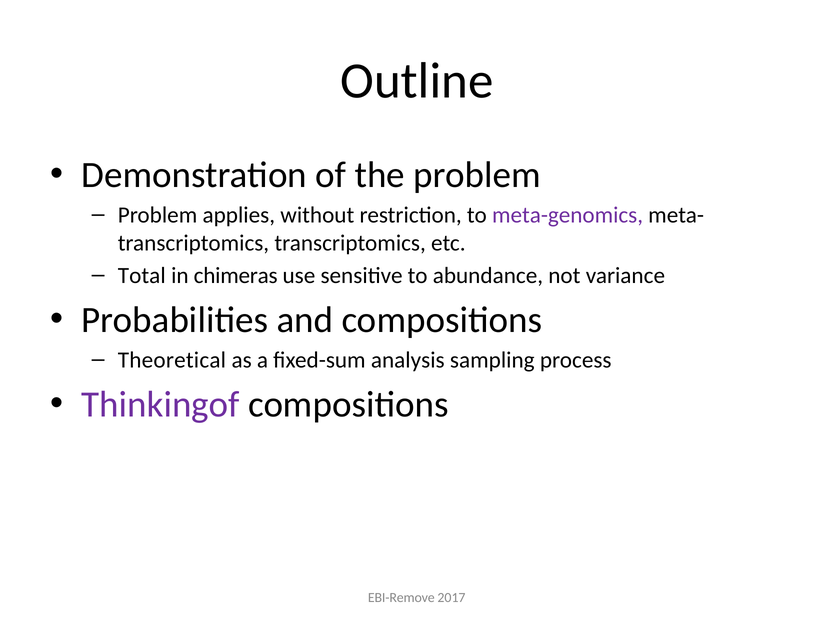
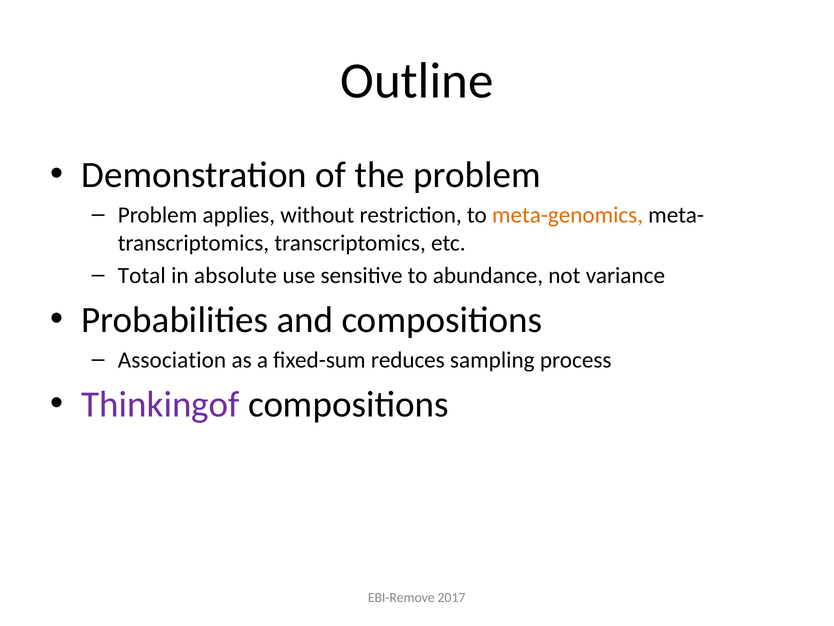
meta-genomics colour: purple -> orange
chimeras: chimeras -> absolute
Theoretical: Theoretical -> Association
analysis: analysis -> reduces
